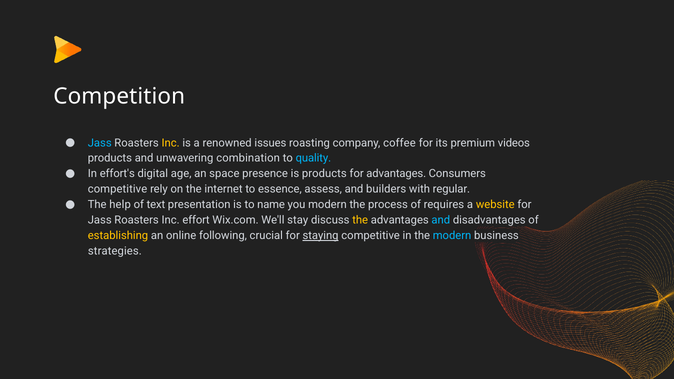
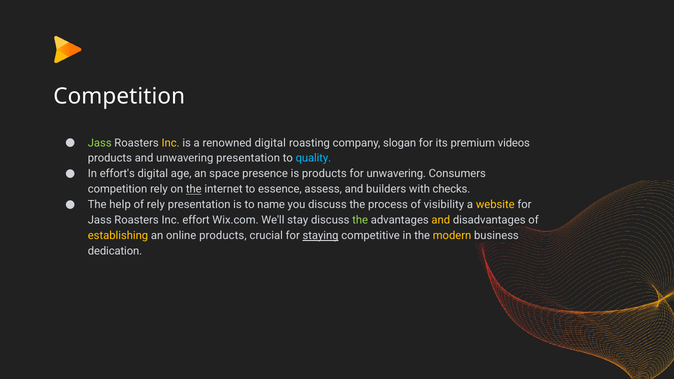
Jass at (100, 143) colour: light blue -> light green
renowned issues: issues -> digital
coffee: coffee -> slogan
unwavering combination: combination -> presentation
for advantages: advantages -> unwavering
competitive at (118, 189): competitive -> competition
the at (194, 189) underline: none -> present
regular: regular -> checks
of text: text -> rely
you modern: modern -> discuss
requires: requires -> visibility
the at (360, 220) colour: yellow -> light green
and at (441, 220) colour: light blue -> yellow
online following: following -> products
modern at (452, 236) colour: light blue -> yellow
strategies: strategies -> dedication
